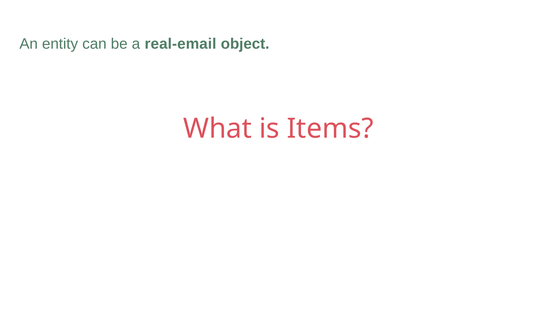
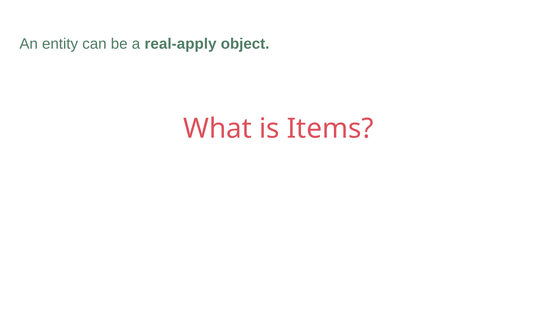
real-email: real-email -> real-apply
